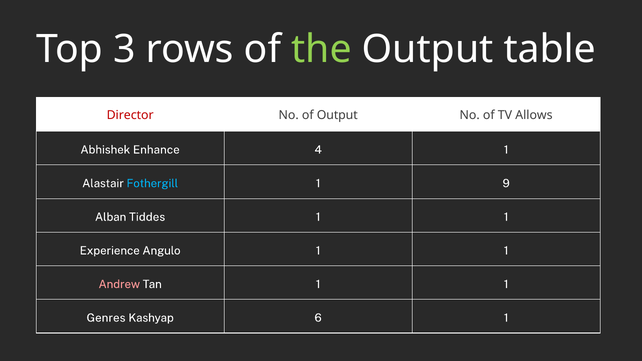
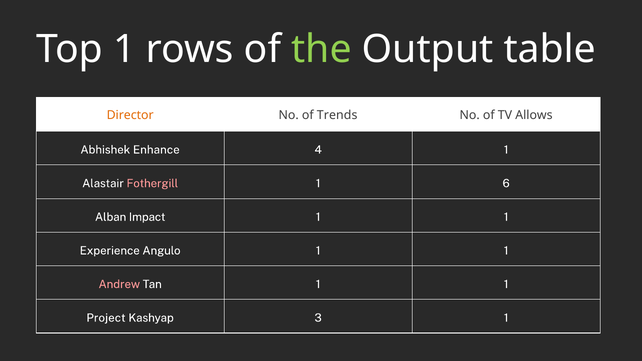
Top 3: 3 -> 1
Director colour: red -> orange
of Output: Output -> Trends
Fothergill colour: light blue -> pink
9: 9 -> 6
Tiddes: Tiddes -> Impact
Genres: Genres -> Project
6: 6 -> 3
